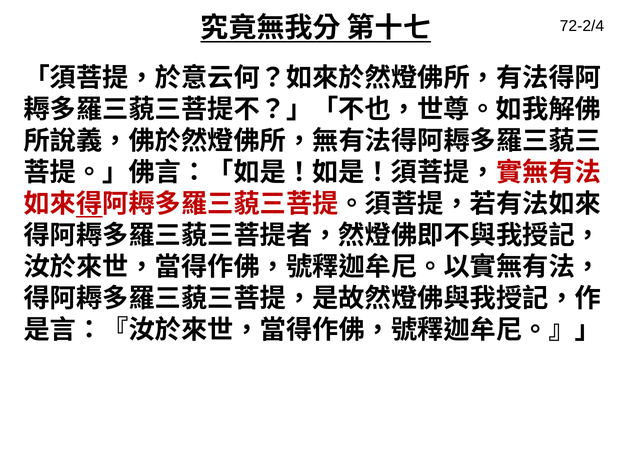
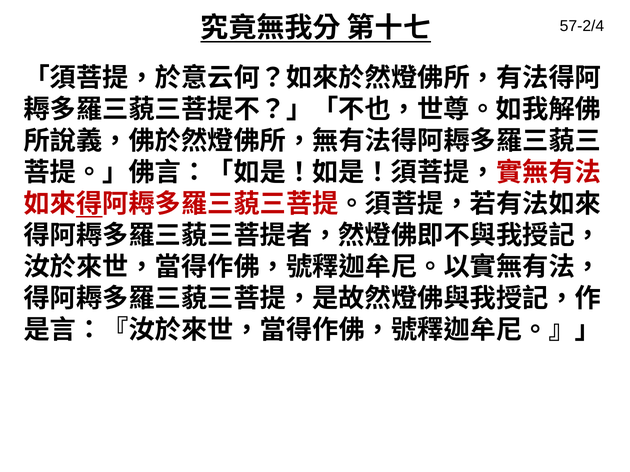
72-2/4: 72-2/4 -> 57-2/4
